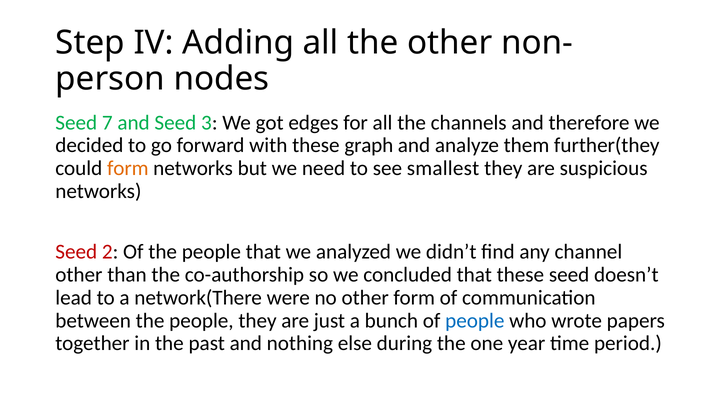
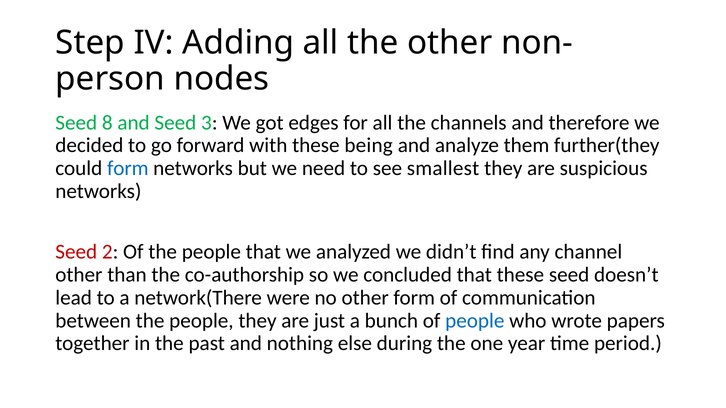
7: 7 -> 8
graph: graph -> being
form at (128, 168) colour: orange -> blue
